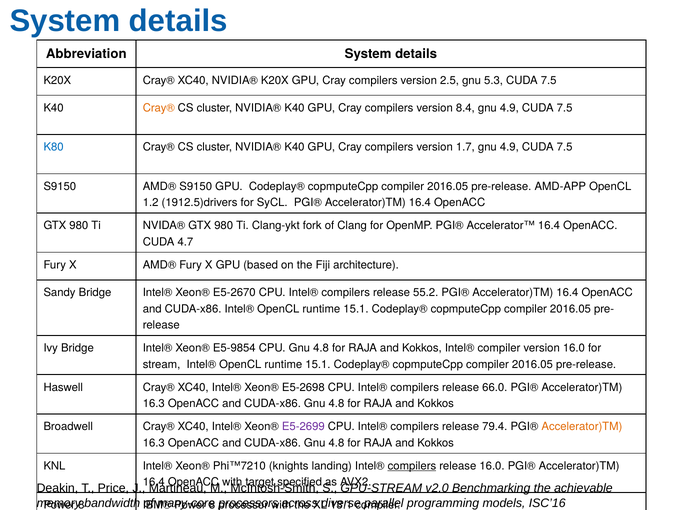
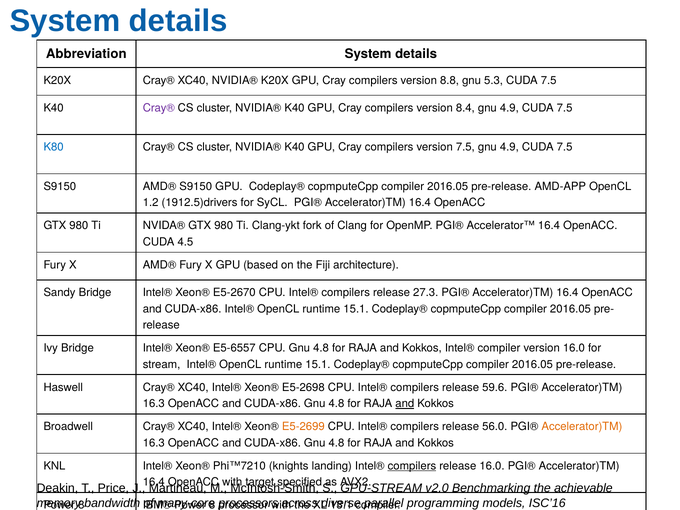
2.5: 2.5 -> 8.8
Cray® at (159, 108) colour: orange -> purple
version 1.7: 1.7 -> 7.5
4.7: 4.7 -> 4.5
55.2: 55.2 -> 27.3
E5-9854: E5-9854 -> E5-6557
66.0: 66.0 -> 59.6
and at (405, 404) underline: none -> present
E5-2699 colour: purple -> orange
79.4: 79.4 -> 56.0
